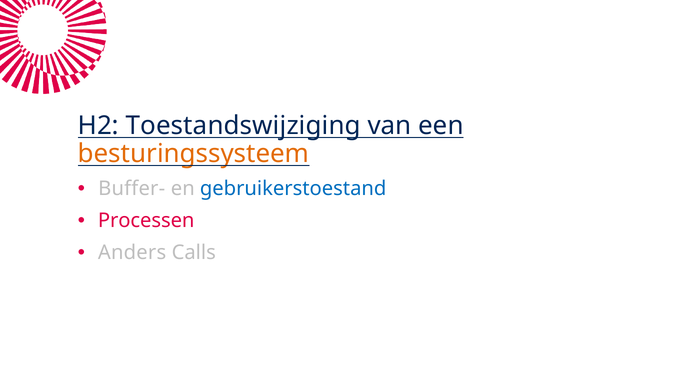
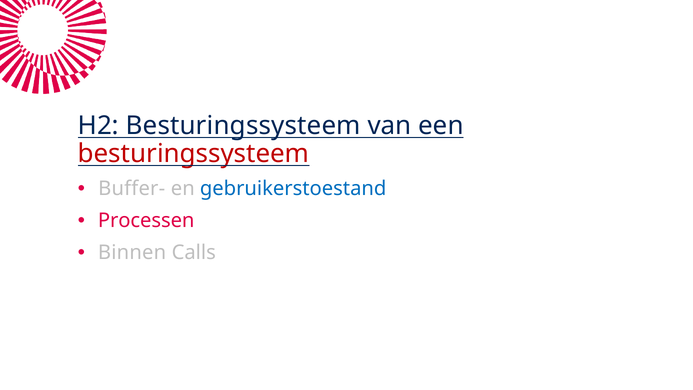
H2 Toestandswijziging: Toestandswijziging -> Besturingssysteem
besturingssysteem at (194, 154) colour: orange -> red
Anders: Anders -> Binnen
